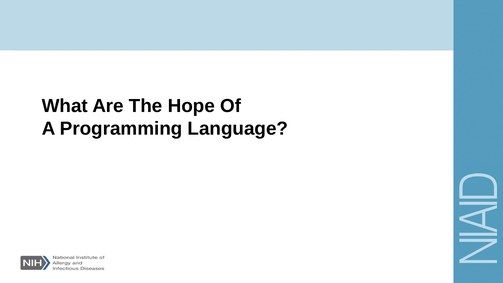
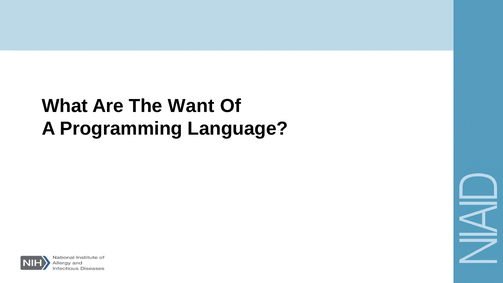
Hope: Hope -> Want
